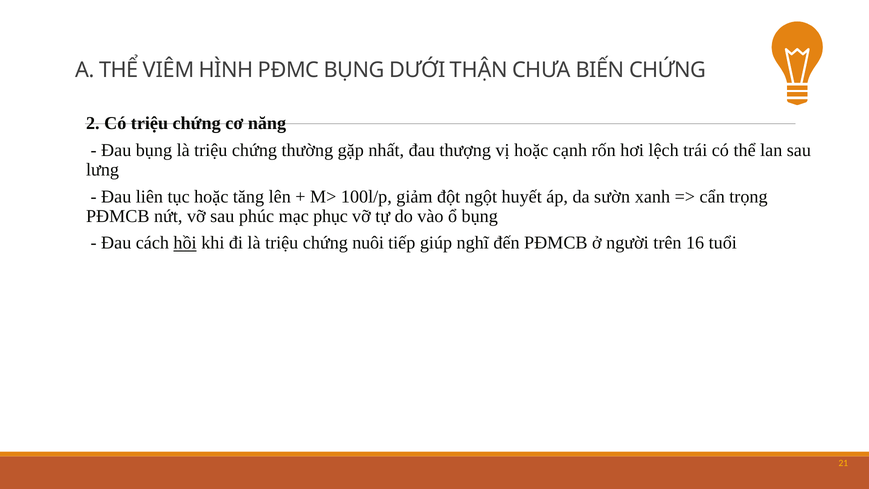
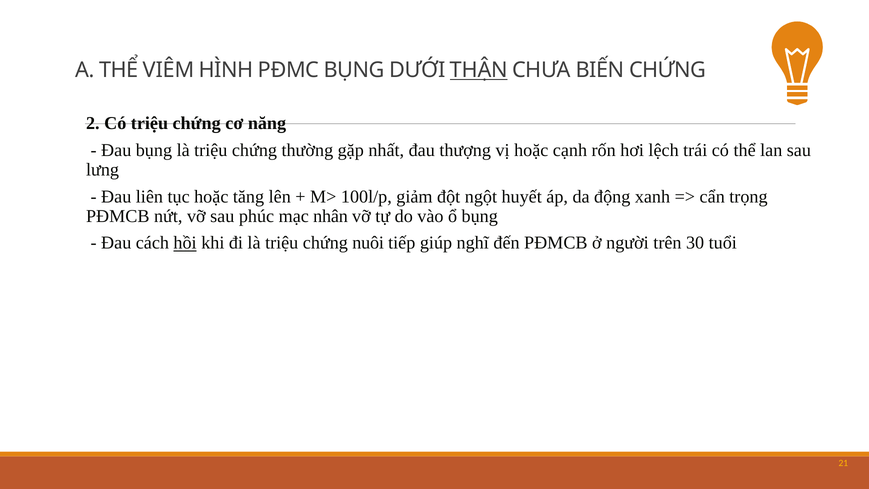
THẬN underline: none -> present
sườn: sườn -> động
phục: phục -> nhân
16: 16 -> 30
